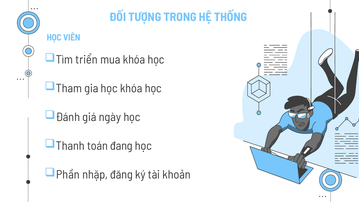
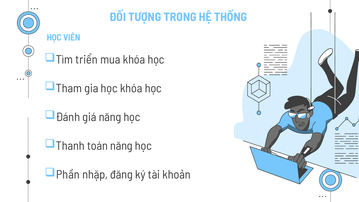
giá ngày: ngày -> năng
toán đang: đang -> năng
